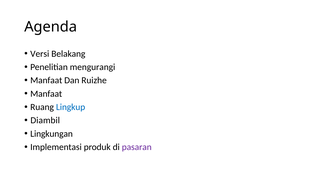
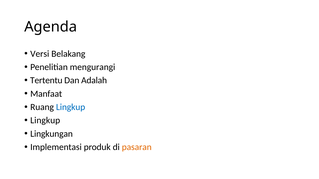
Manfaat at (46, 81): Manfaat -> Tertentu
Ruizhe: Ruizhe -> Adalah
Diambil at (45, 121): Diambil -> Lingkup
pasaran colour: purple -> orange
